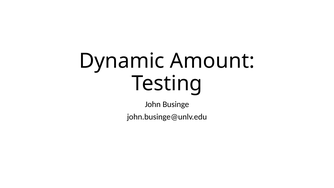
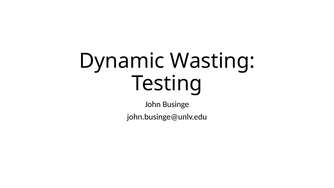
Amount: Amount -> Wasting
